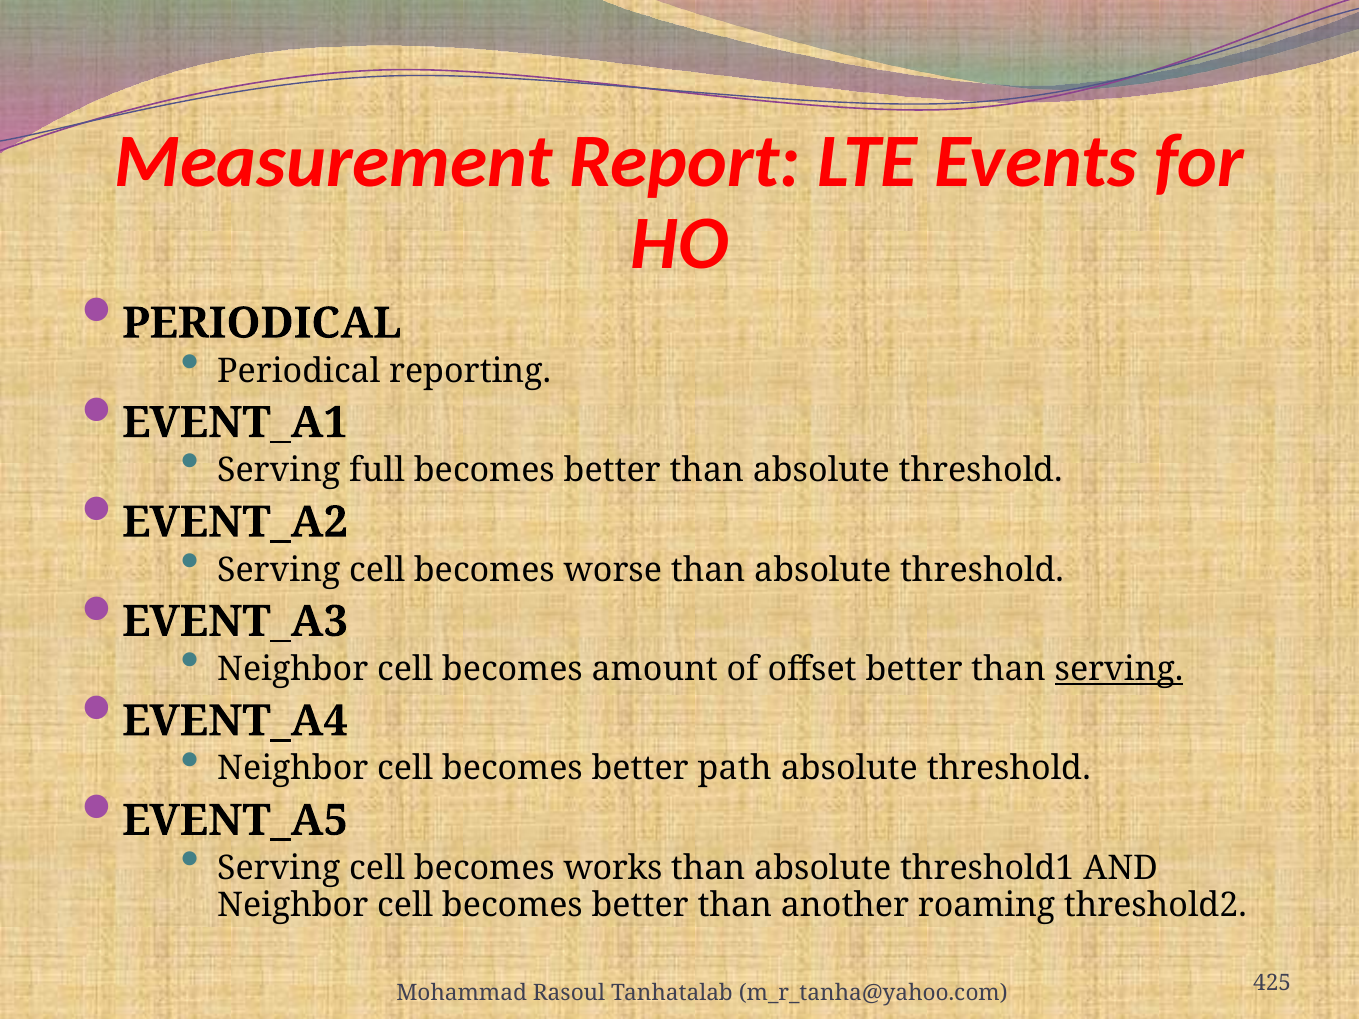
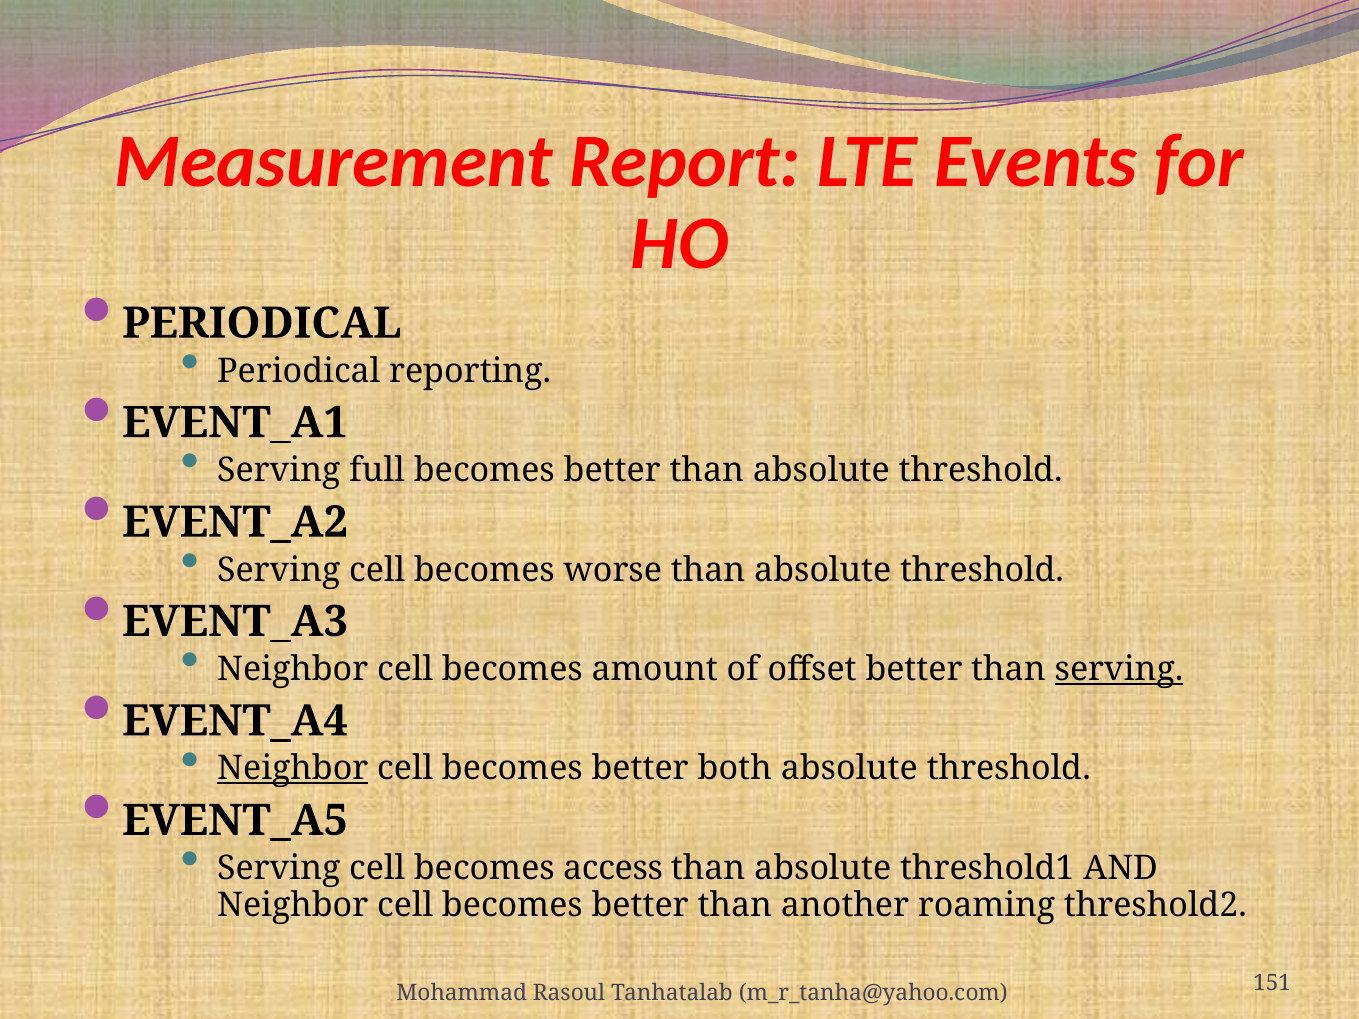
Neighbor at (293, 769) underline: none -> present
path: path -> both
works: works -> access
425: 425 -> 151
